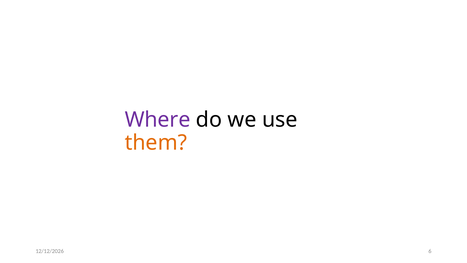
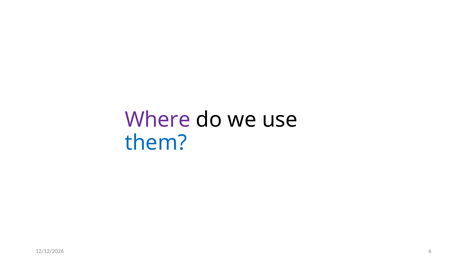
them colour: orange -> blue
